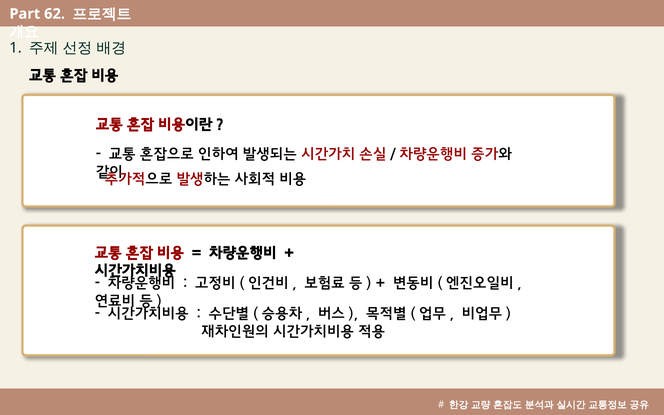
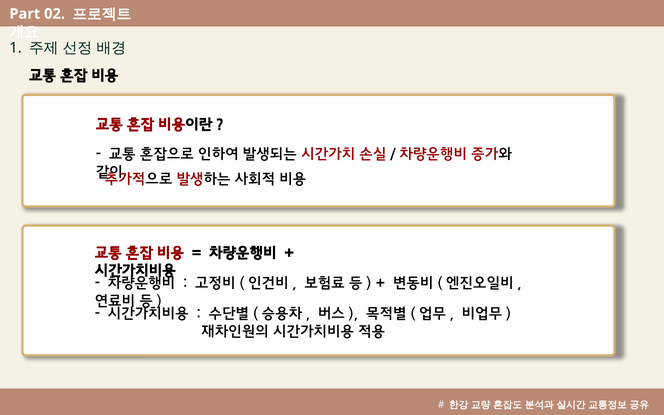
62: 62 -> 02
